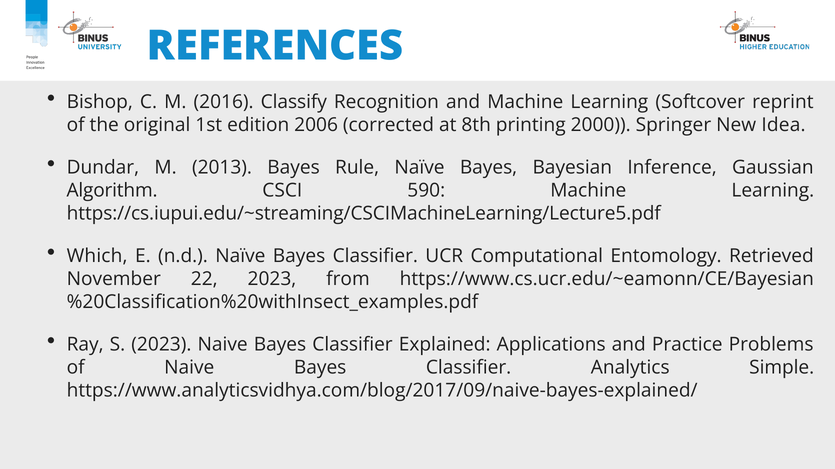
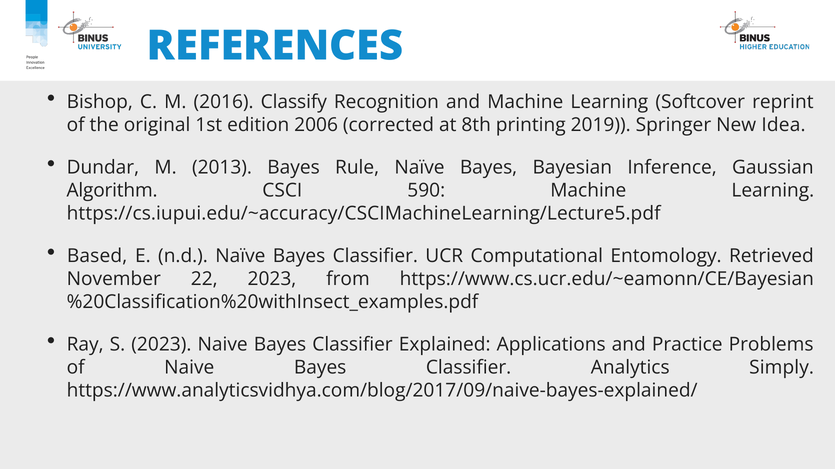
2000: 2000 -> 2019
https://cs.iupui.edu/~streaming/CSCIMachineLearning/Lecture5.pdf: https://cs.iupui.edu/~streaming/CSCIMachineLearning/Lecture5.pdf -> https://cs.iupui.edu/~accuracy/CSCIMachineLearning/Lecture5.pdf
Which: Which -> Based
Simple: Simple -> Simply
